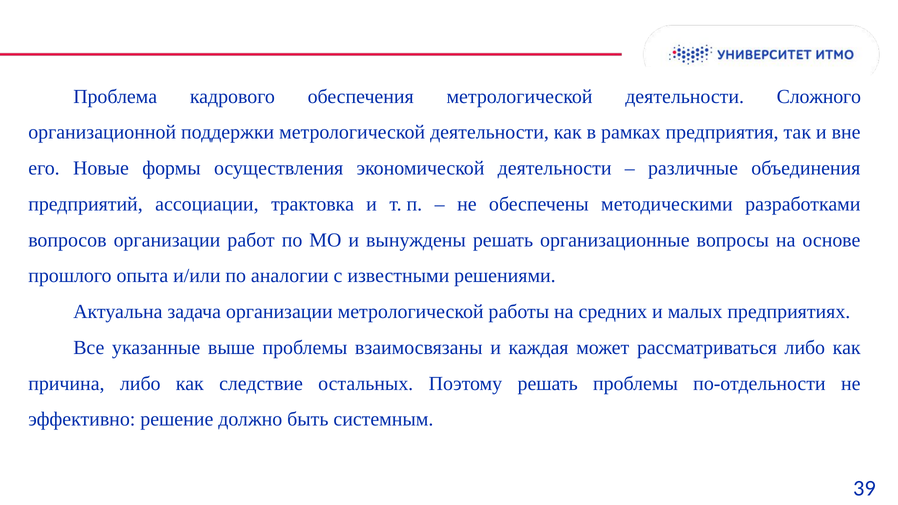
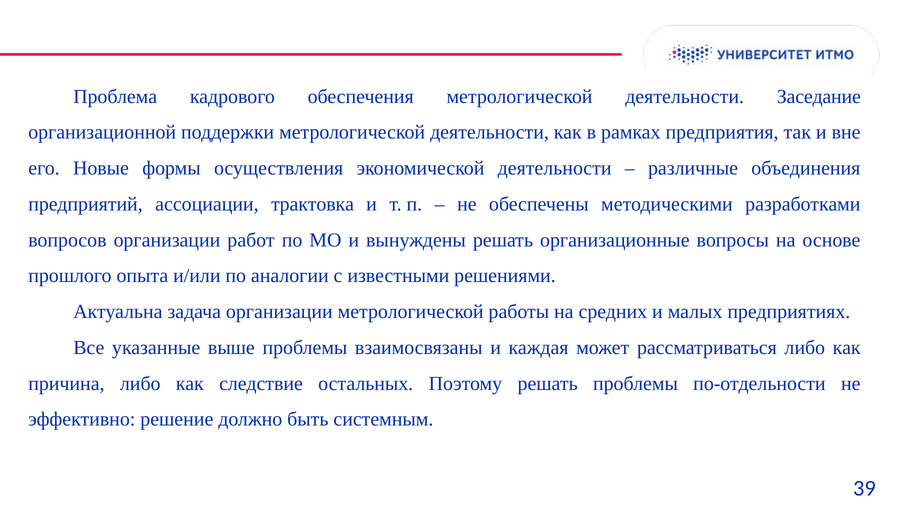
Сложного: Сложного -> Заседание
